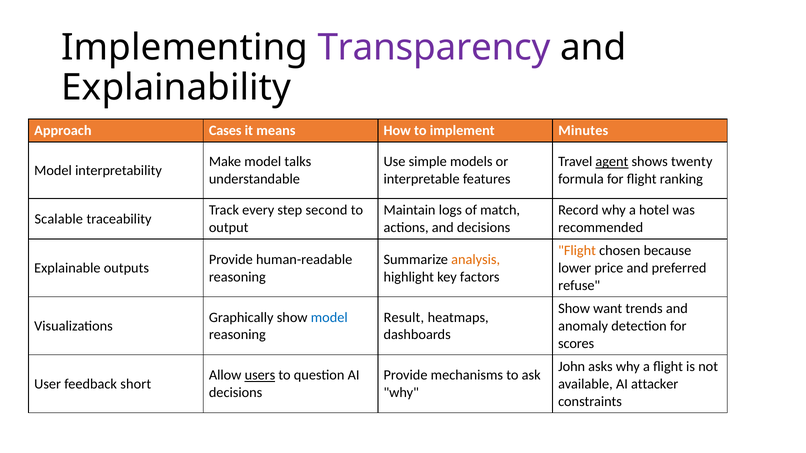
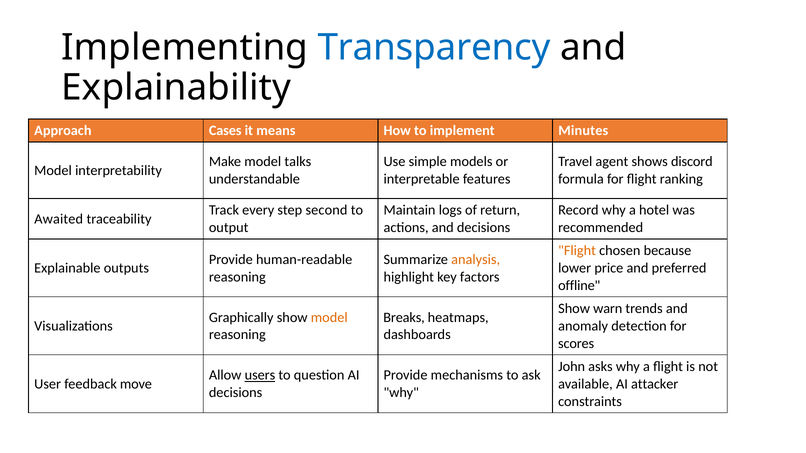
Transparency colour: purple -> blue
agent underline: present -> none
twenty: twenty -> discord
match: match -> return
Scalable: Scalable -> Awaited
refuse: refuse -> offline
want: want -> warn
model at (329, 318) colour: blue -> orange
Result: Result -> Breaks
short: short -> move
